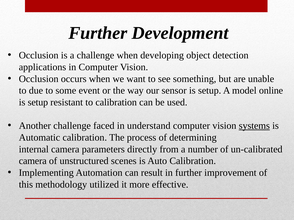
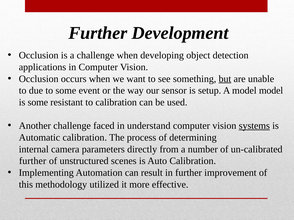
but underline: none -> present
model online: online -> model
setup at (38, 102): setup -> some
camera at (33, 161): camera -> further
